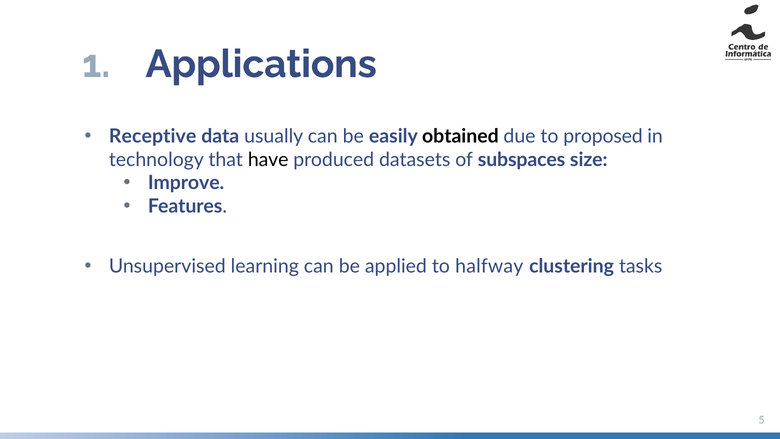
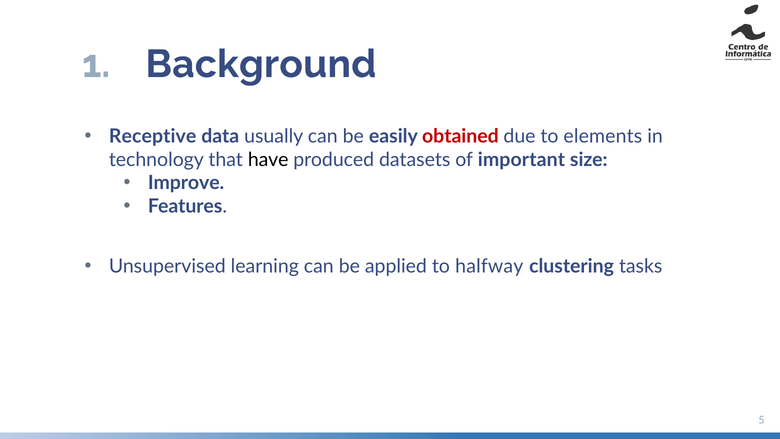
Applications: Applications -> Background
obtained colour: black -> red
proposed: proposed -> elements
subspaces: subspaces -> important
